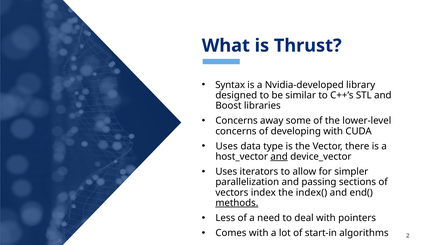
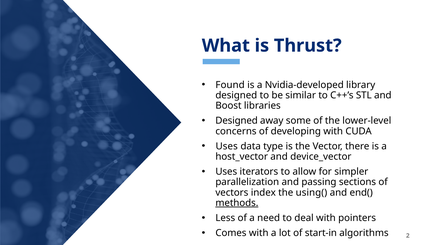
Syntax: Syntax -> Found
Concerns at (237, 121): Concerns -> Designed
and at (279, 157) underline: present -> none
index(: index( -> using(
